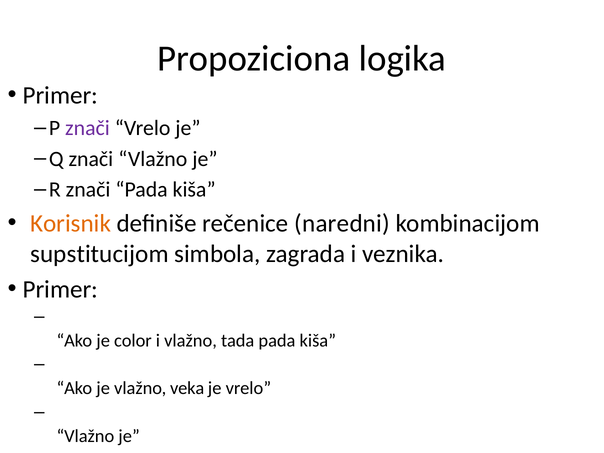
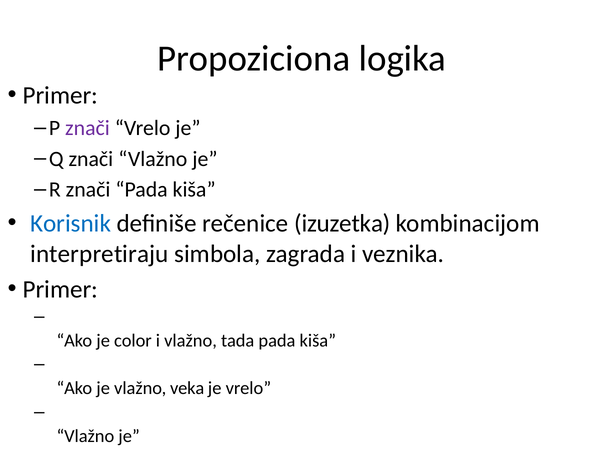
Korisnik colour: orange -> blue
naredni: naredni -> izuzetka
supstitucijom: supstitucijom -> interpretiraju
